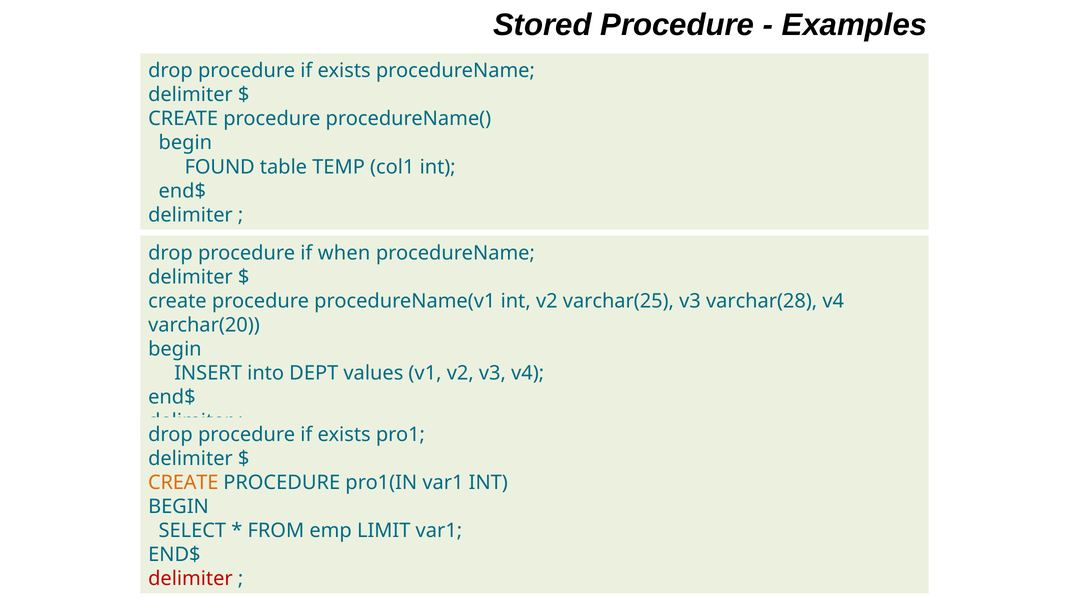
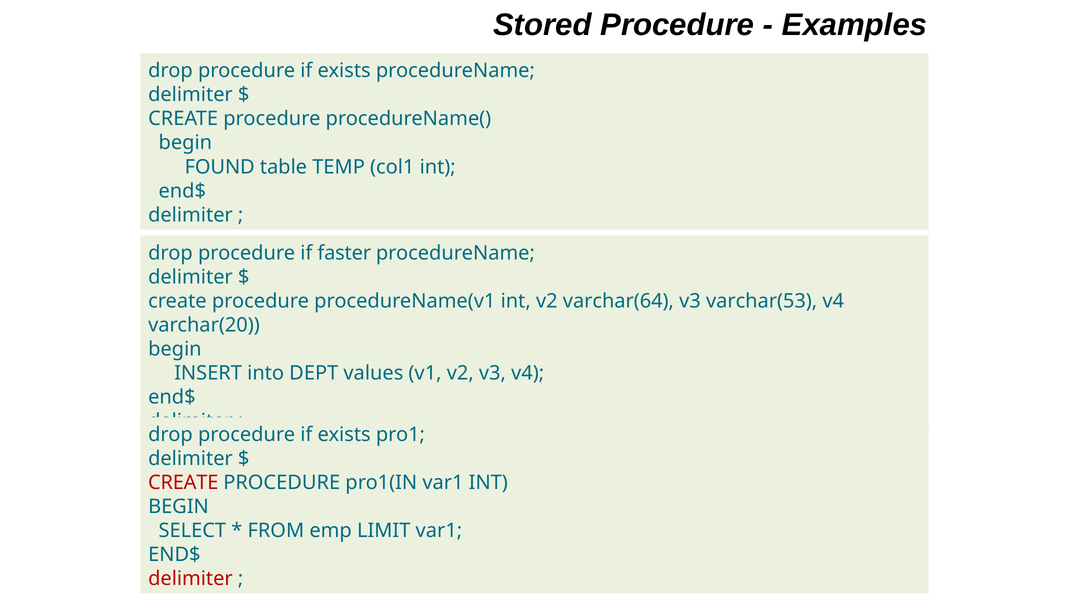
when: when -> faster
varchar(25: varchar(25 -> varchar(64
varchar(28: varchar(28 -> varchar(53
CREATE at (183, 483) colour: orange -> red
